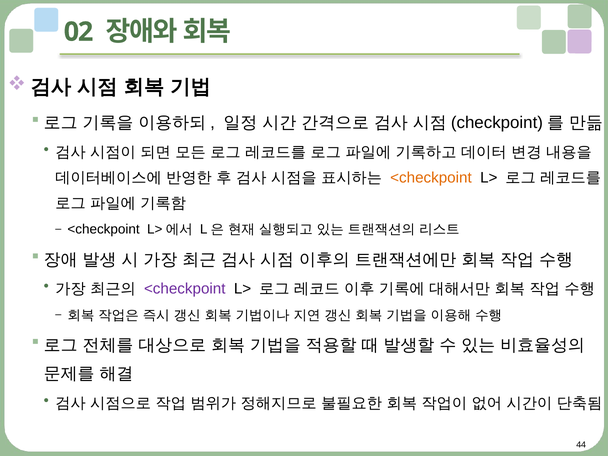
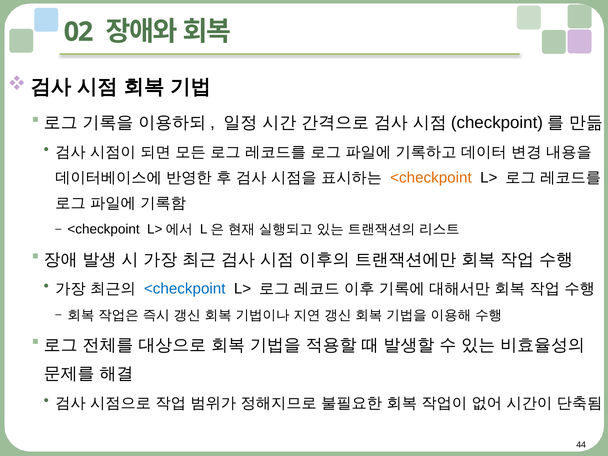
<checkpoint at (185, 289) colour: purple -> blue
